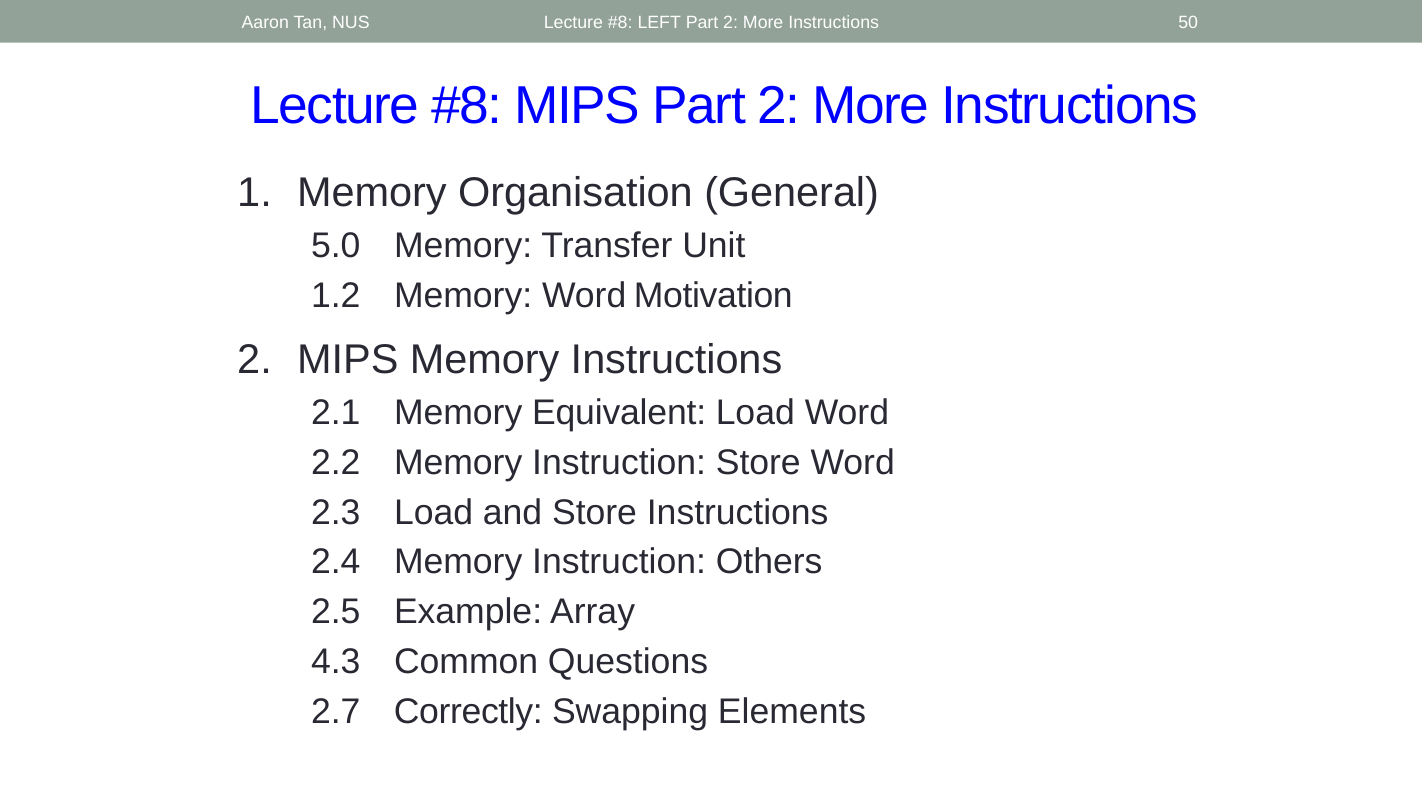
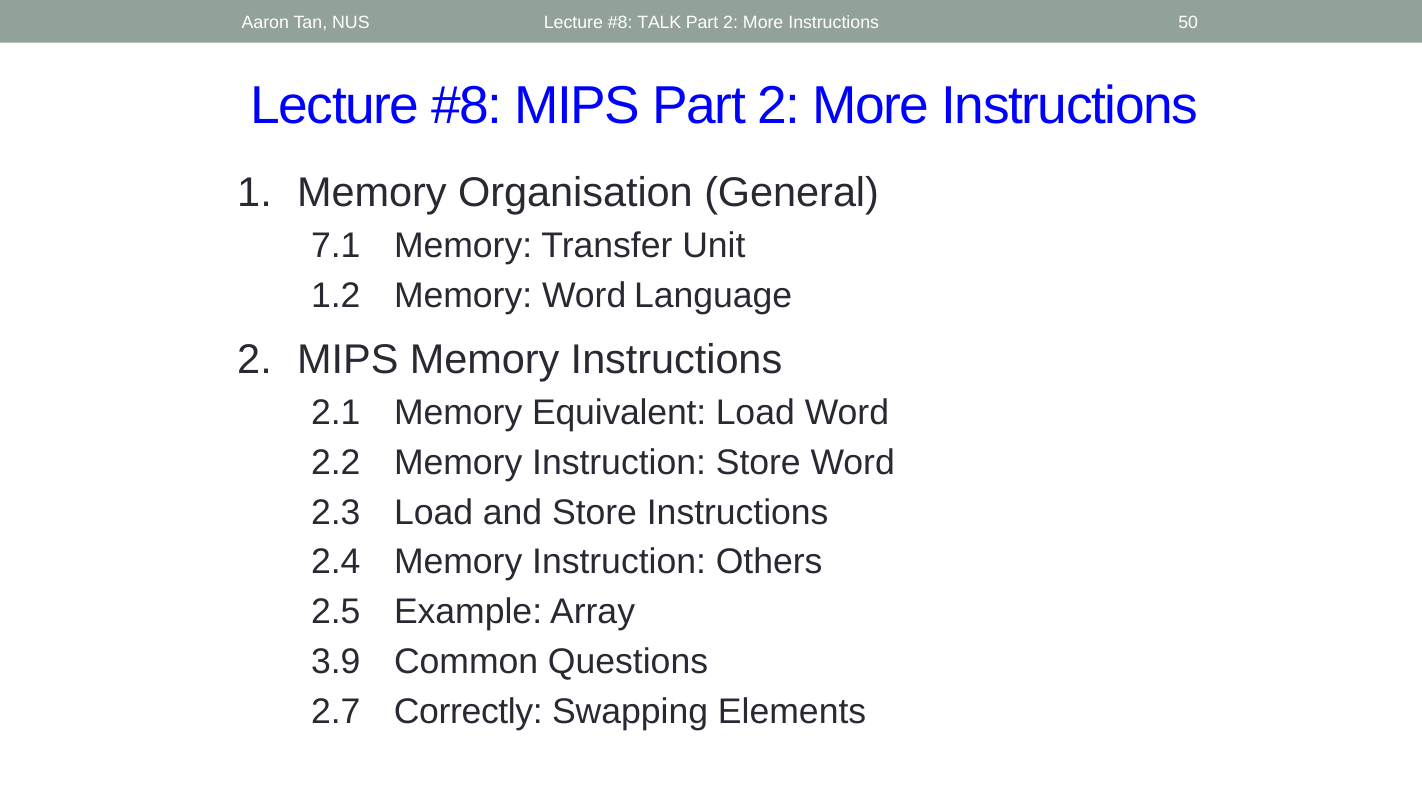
LEFT: LEFT -> TALK
5.0: 5.0 -> 7.1
Motivation: Motivation -> Language
4.3: 4.3 -> 3.9
